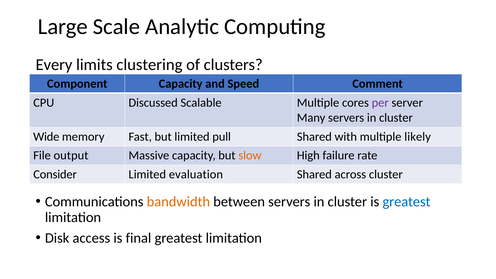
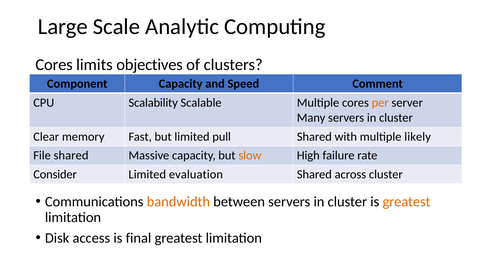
Every at (54, 65): Every -> Cores
clustering: clustering -> objectives
Discussed: Discussed -> Scalability
per colour: purple -> orange
Wide: Wide -> Clear
File output: output -> shared
greatest at (406, 202) colour: blue -> orange
